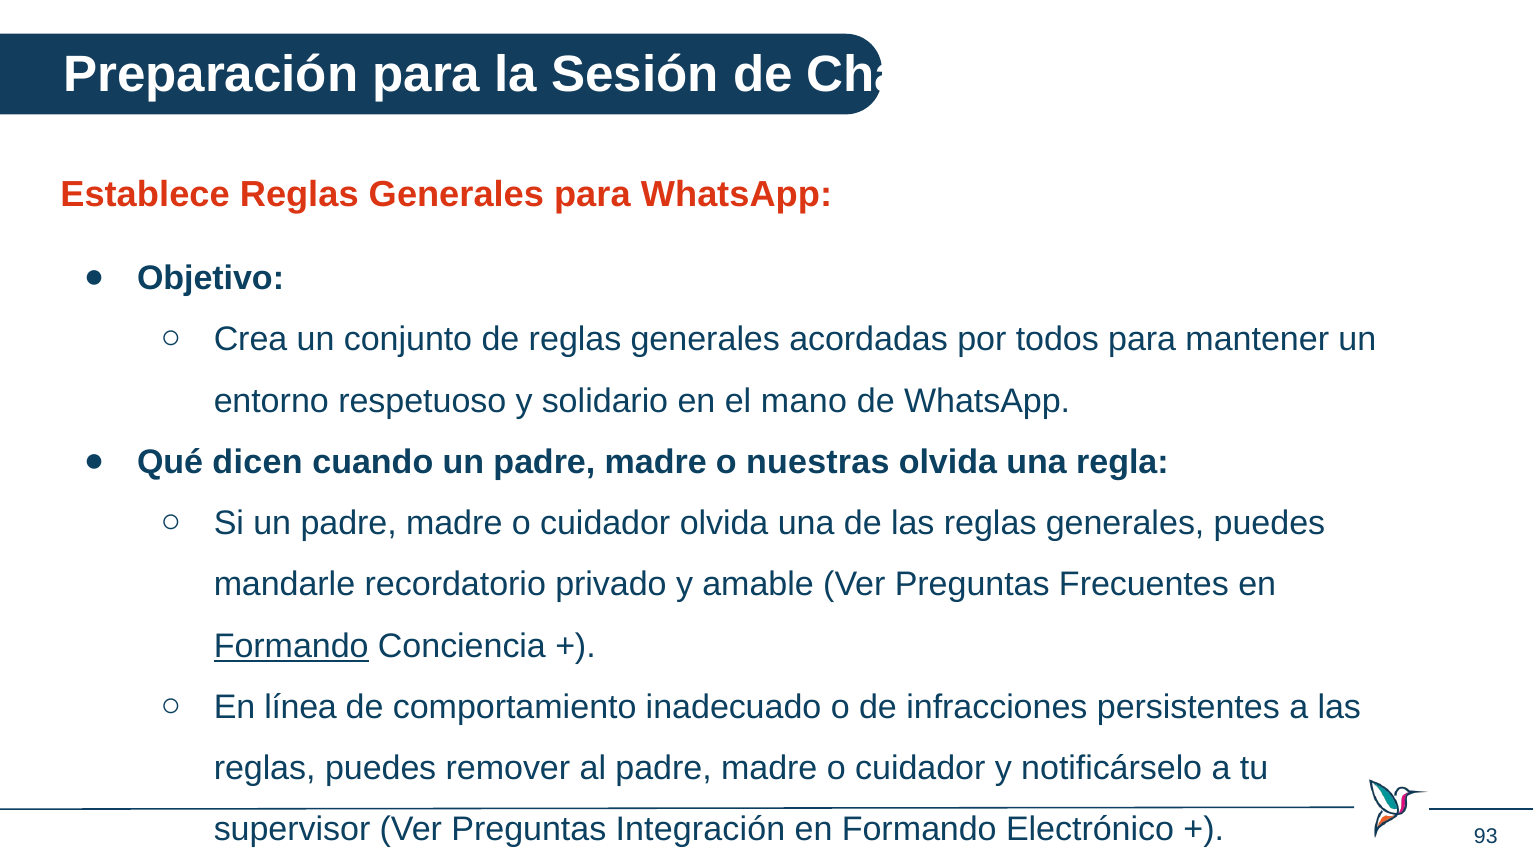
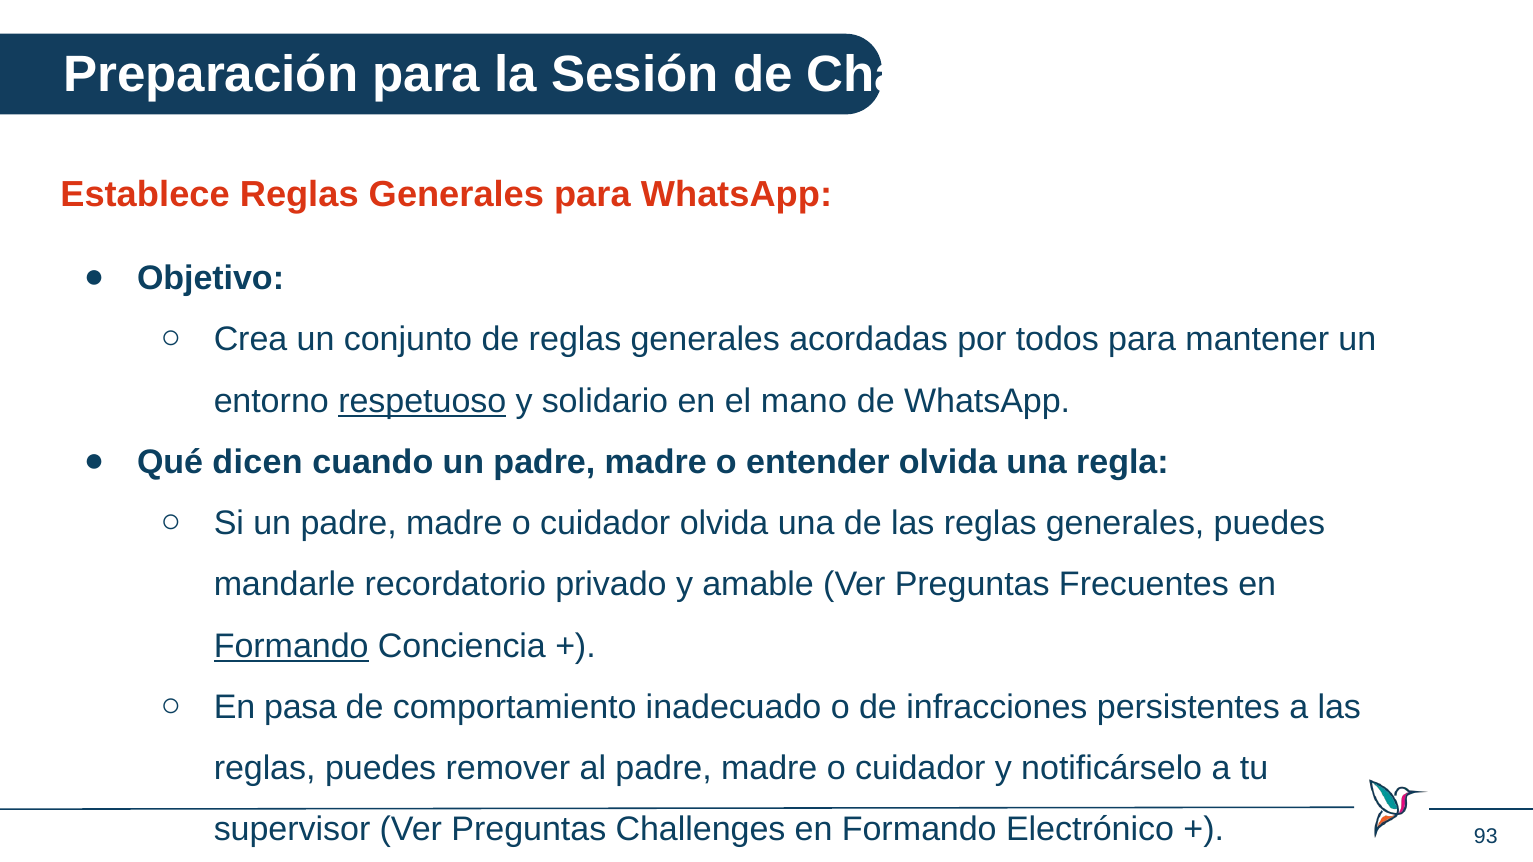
respetuoso underline: none -> present
nuestras: nuestras -> entender
línea: línea -> pasa
Integración: Integración -> Challenges
